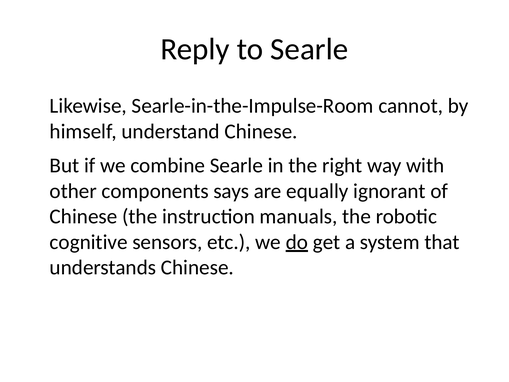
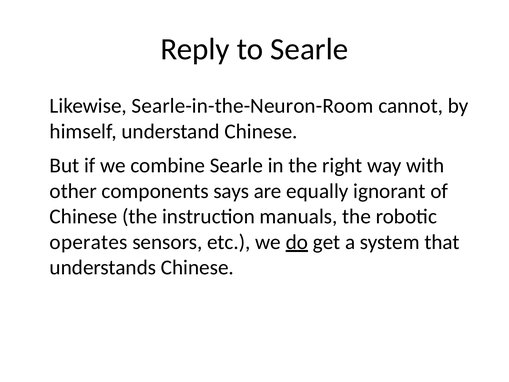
Searle-in-the-Impulse-Room: Searle-in-the-Impulse-Room -> Searle-in-the-Neuron-Room
cognitive: cognitive -> operates
